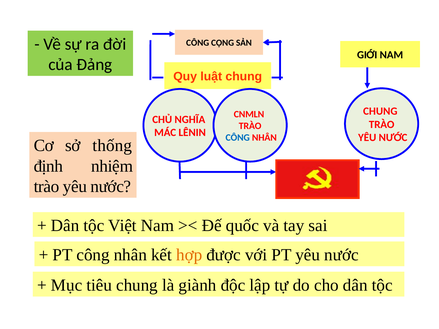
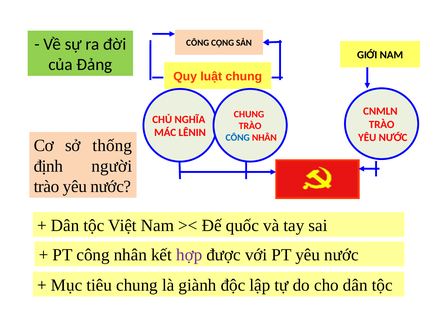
CHUNG at (380, 111): CHUNG -> CNMLN
CNMLN at (249, 114): CNMLN -> CHUNG
nhiệm: nhiệm -> người
hợp colour: orange -> purple
